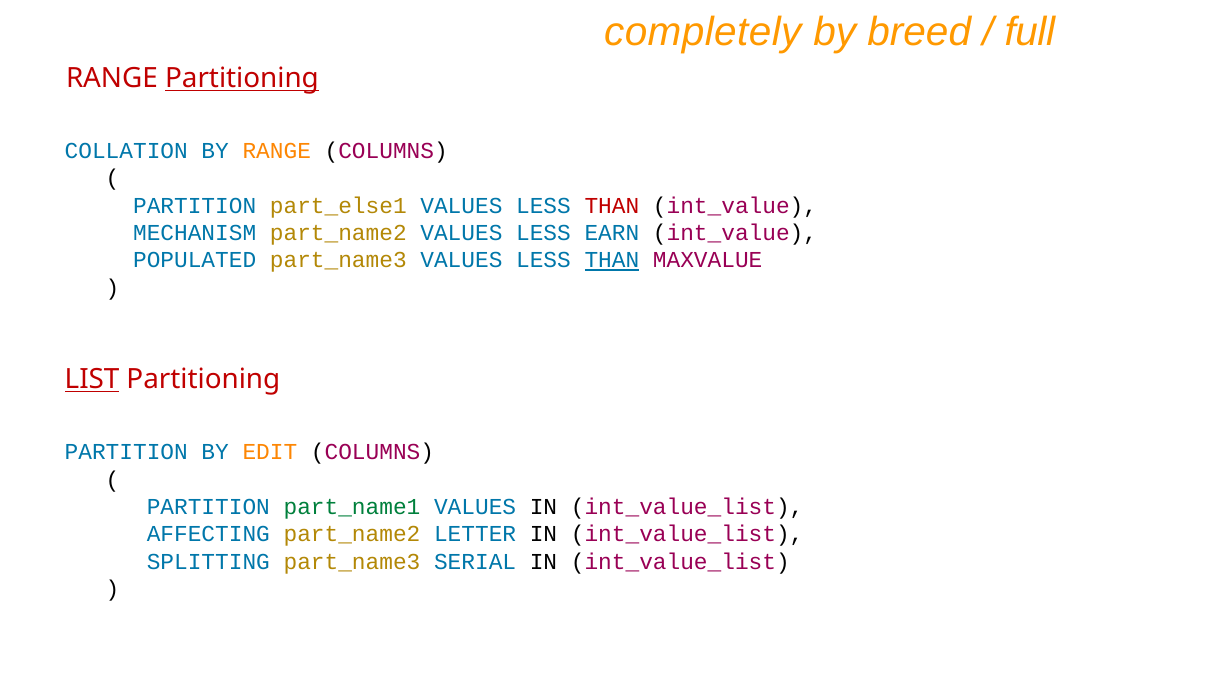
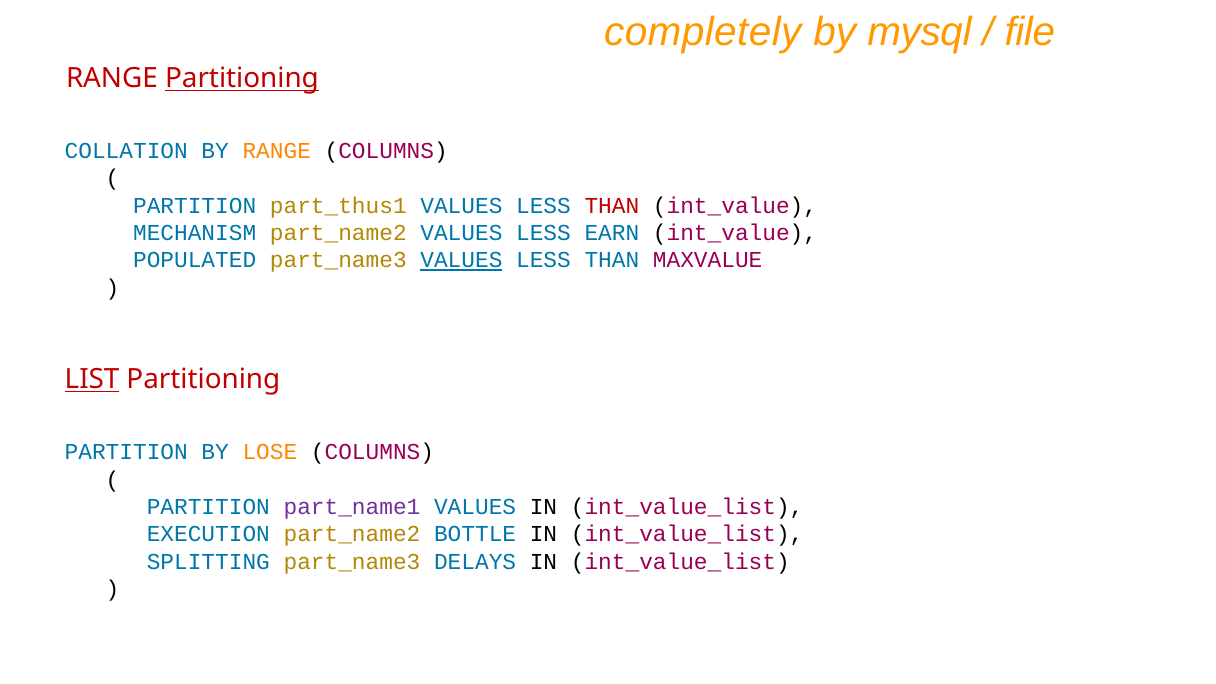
breed: breed -> mysql
full: full -> file
part_else1: part_else1 -> part_thus1
VALUES at (461, 260) underline: none -> present
THAN at (612, 260) underline: present -> none
EDIT: EDIT -> LOSE
part_name1 colour: green -> purple
AFFECTING: AFFECTING -> EXECUTION
LETTER: LETTER -> BOTTLE
SERIAL: SERIAL -> DELAYS
